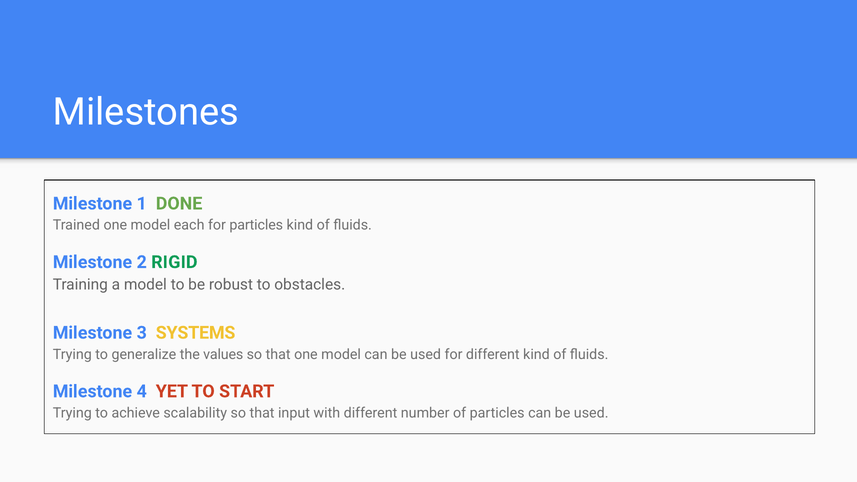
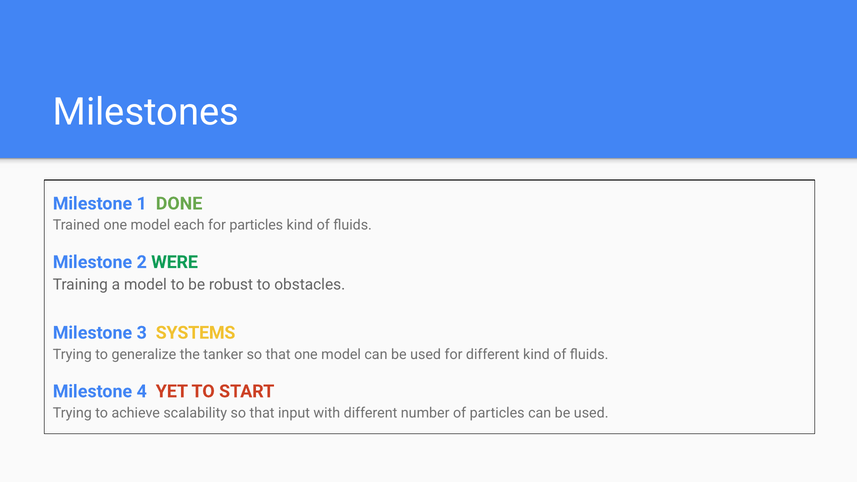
RIGID: RIGID -> WERE
values: values -> tanker
